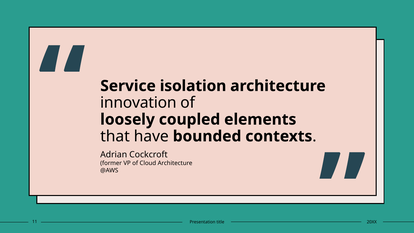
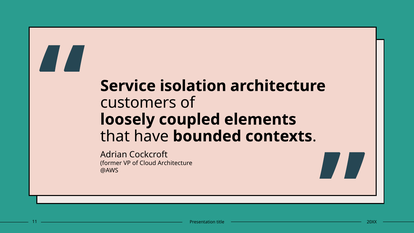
innovation: innovation -> customers
